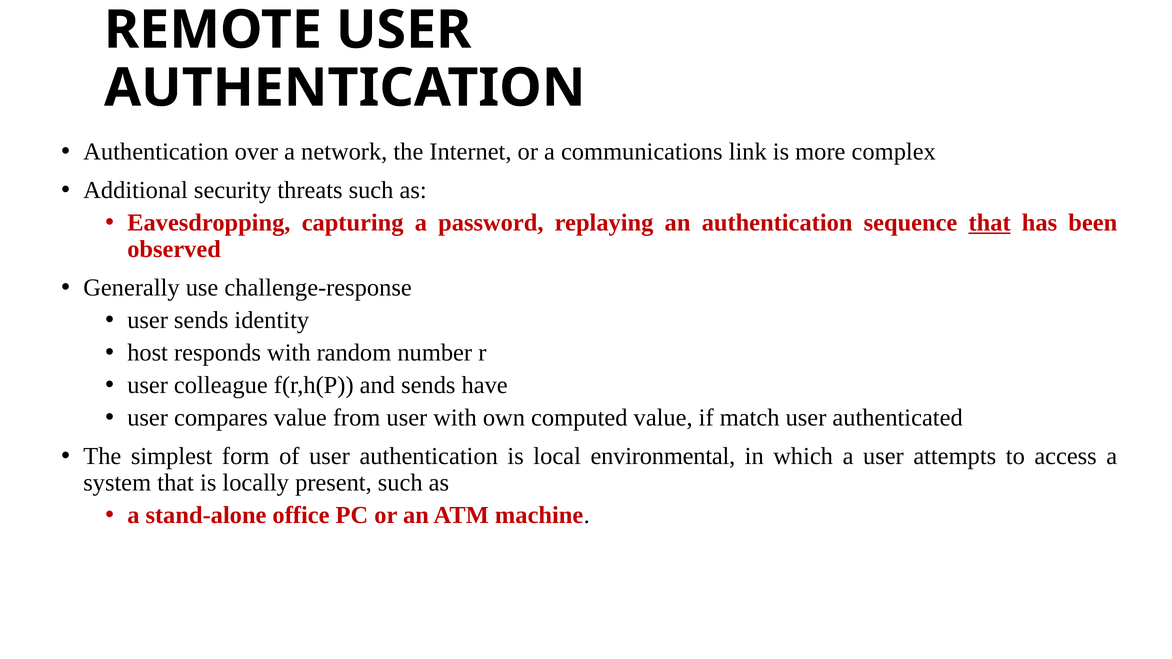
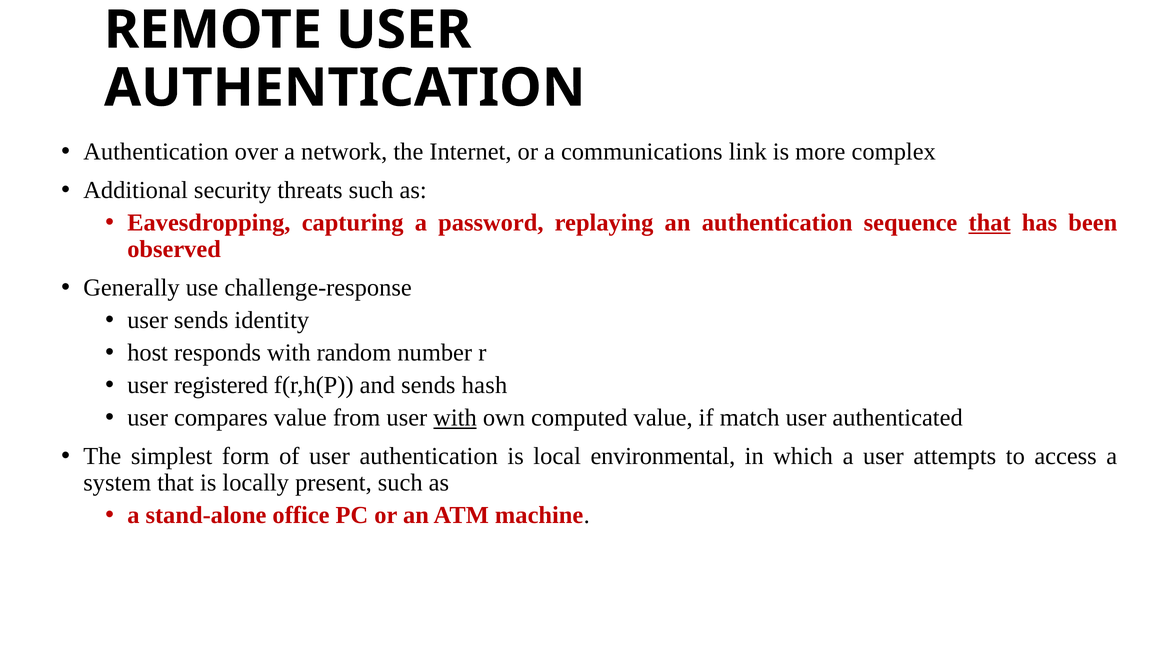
colleague: colleague -> registered
have: have -> hash
with at (455, 418) underline: none -> present
